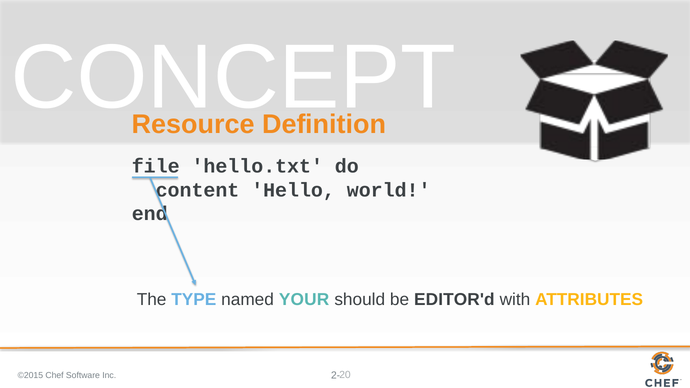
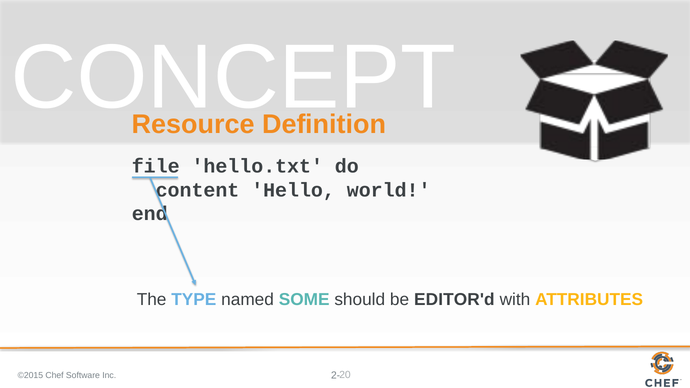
YOUR: YOUR -> SOME
